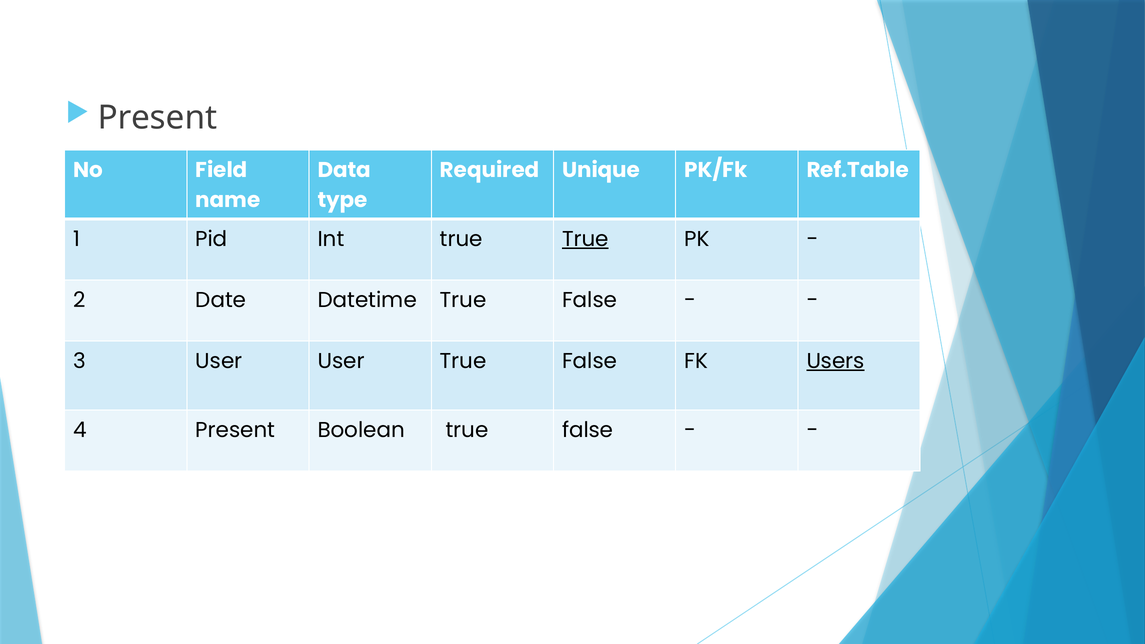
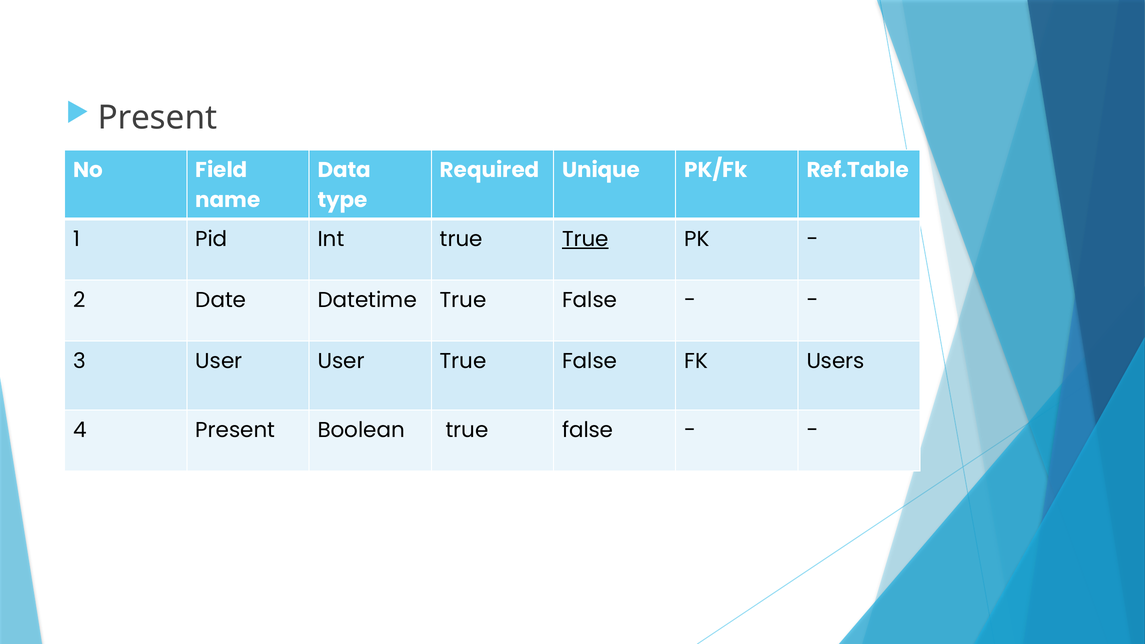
Users underline: present -> none
